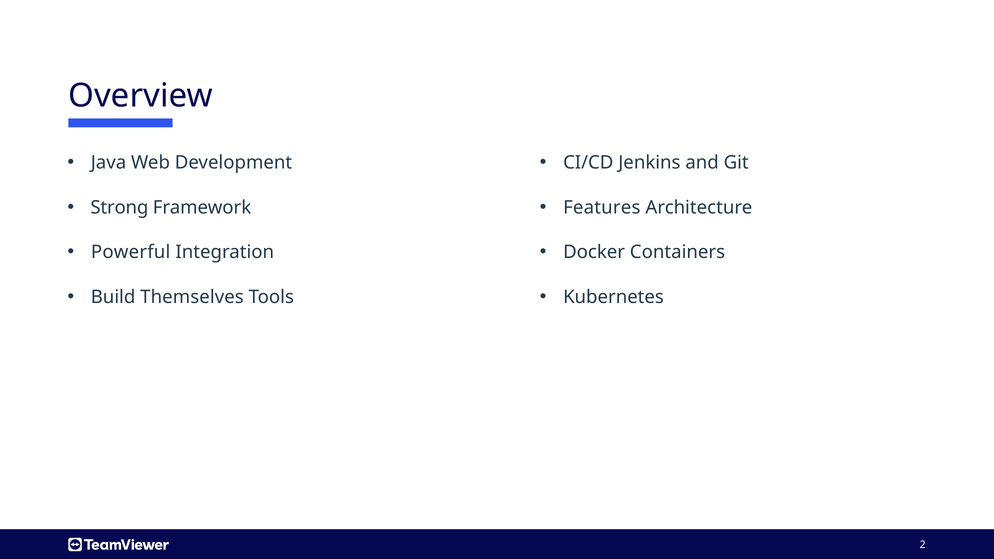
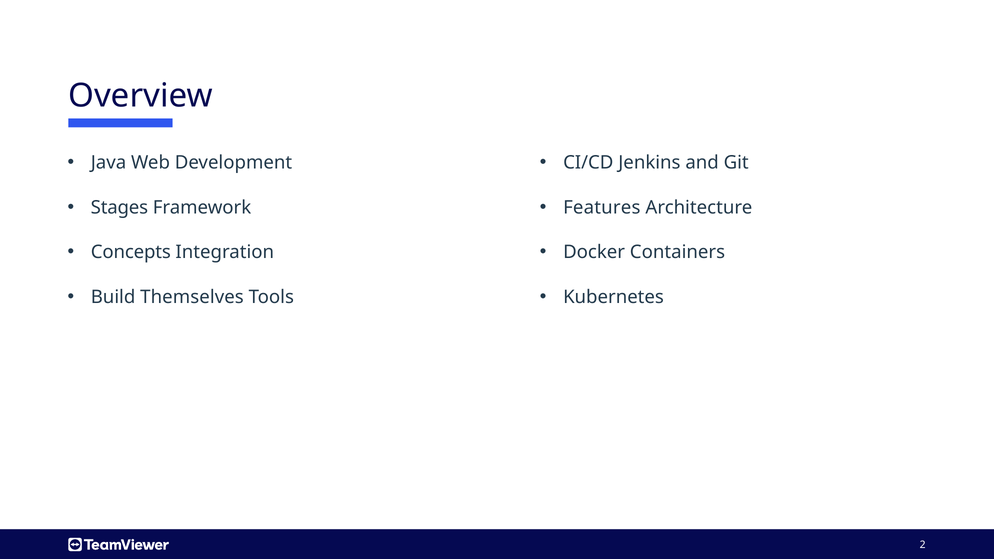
Strong: Strong -> Stages
Powerful: Powerful -> Concepts
